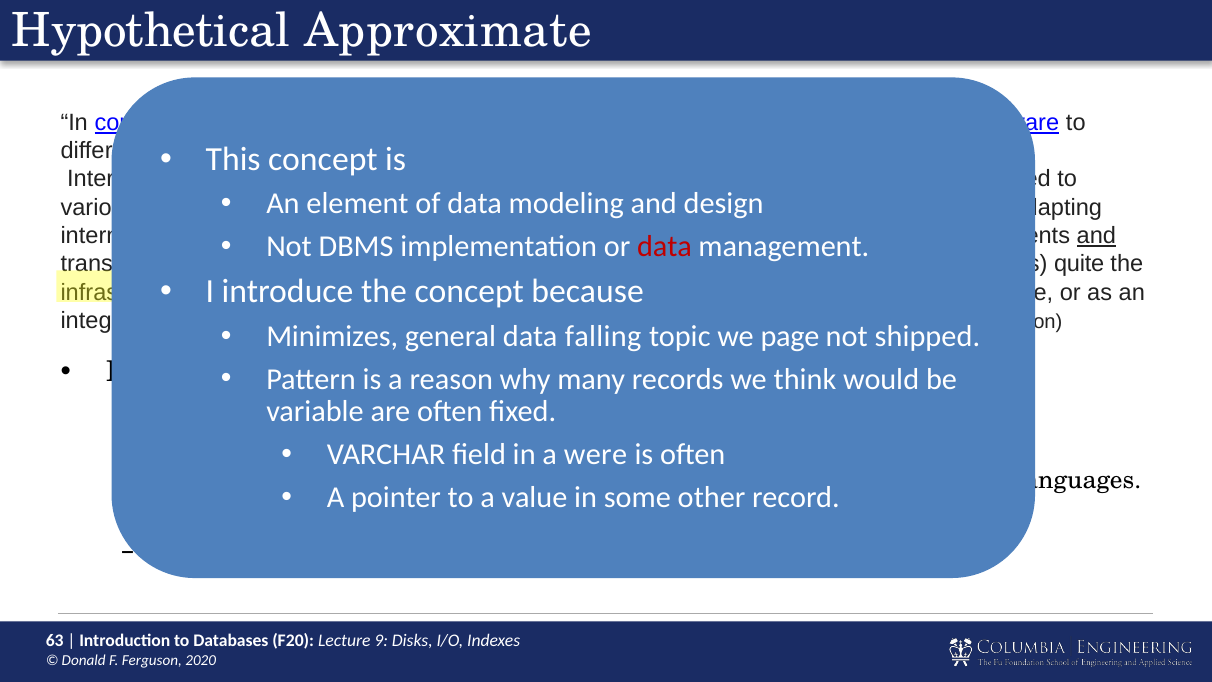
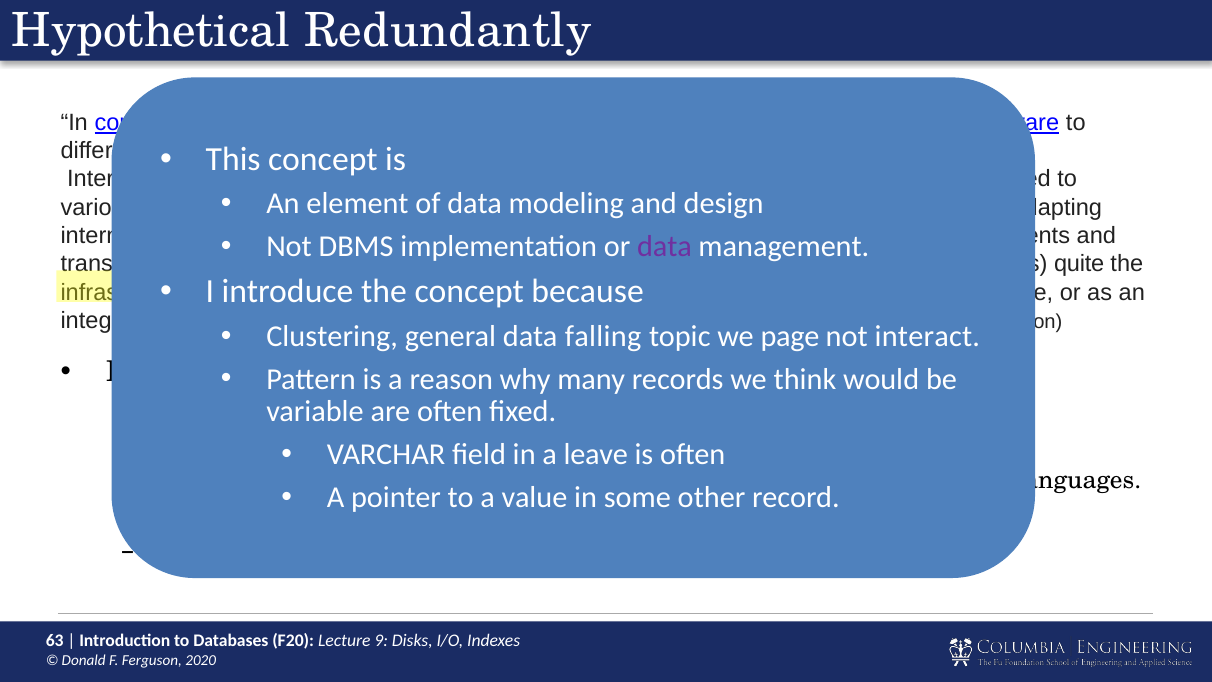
Approximate: Approximate -> Redundantly
and at (1096, 236) underline: present -> none
data at (664, 247) colour: red -> purple
Minimizes: Minimizes -> Clustering
shipped: shipped -> interact
were: were -> leave
